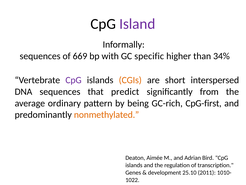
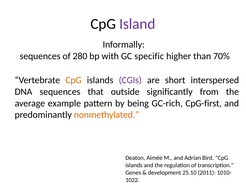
669: 669 -> 280
34%: 34% -> 70%
CpG at (73, 80) colour: purple -> orange
CGIs colour: orange -> purple
predict: predict -> outside
ordinary: ordinary -> example
